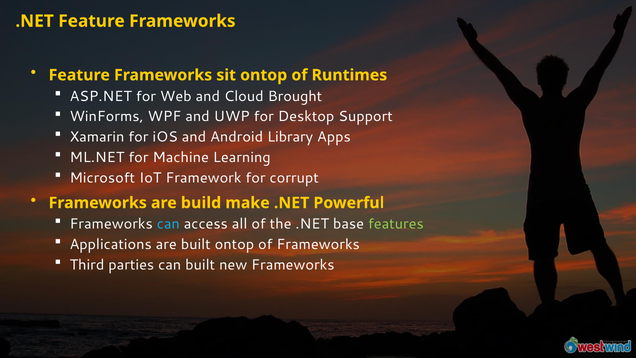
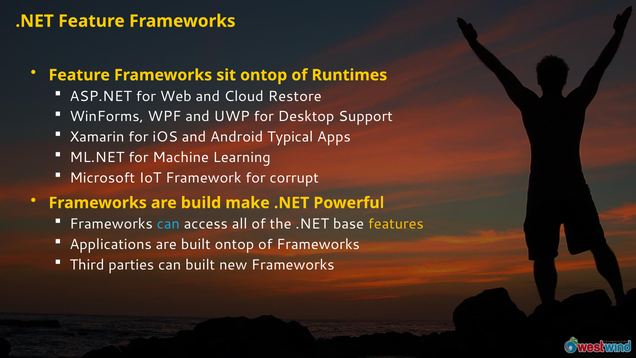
Brought: Brought -> Restore
Library: Library -> Typical
features colour: light green -> yellow
